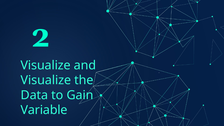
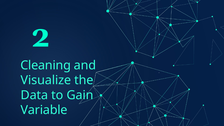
Visualize at (46, 65): Visualize -> Cleaning
